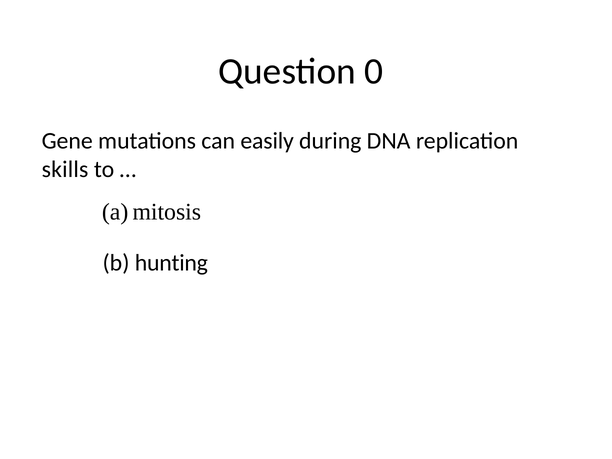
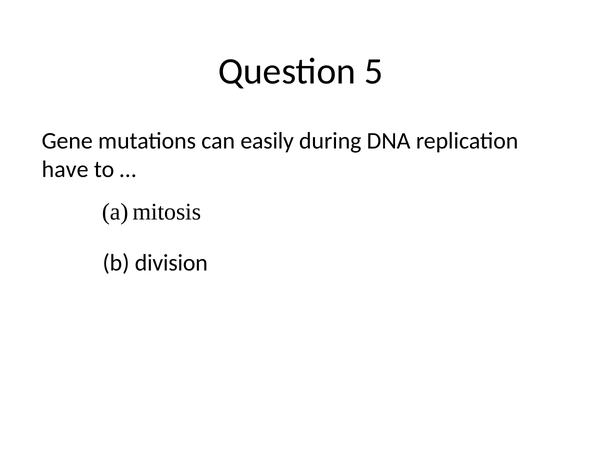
0: 0 -> 5
skills: skills -> have
hunting: hunting -> division
